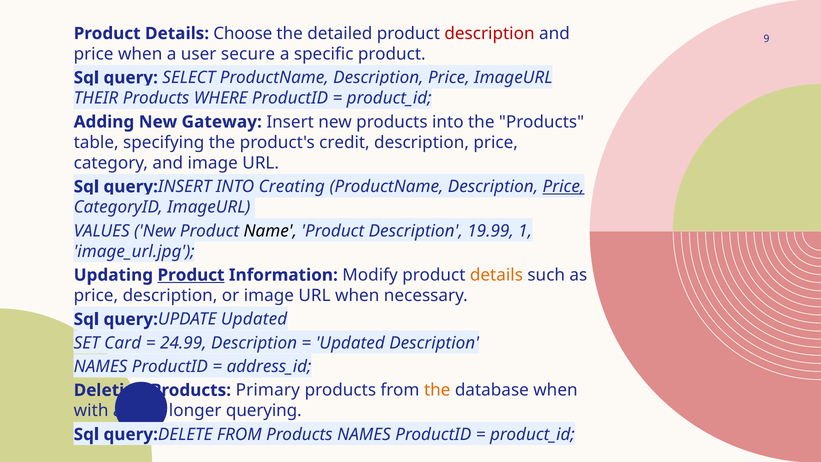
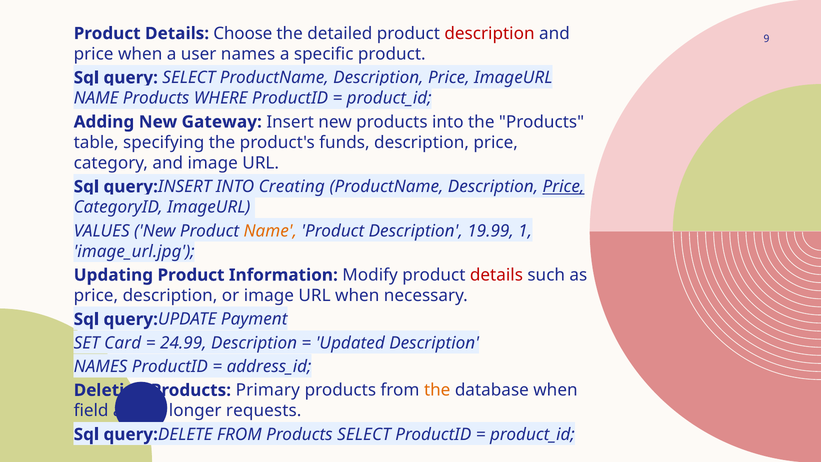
user secure: secure -> names
THEIR at (96, 98): THEIR -> NAME
credit: credit -> funds
Name at (270, 231) colour: black -> orange
Product at (191, 275) underline: present -> none
details at (496, 275) colour: orange -> red
Updated at (254, 319): Updated -> Payment
with: with -> field
querying: querying -> requests
Products NAMES: NAMES -> SELECT
